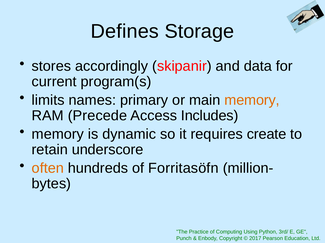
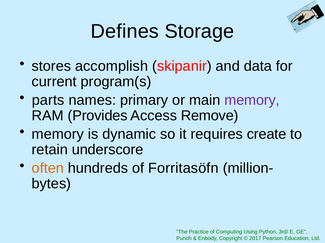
accordingly: accordingly -> accomplish
limits: limits -> parts
memory at (252, 100) colour: orange -> purple
Precede: Precede -> Provides
Includes: Includes -> Remove
